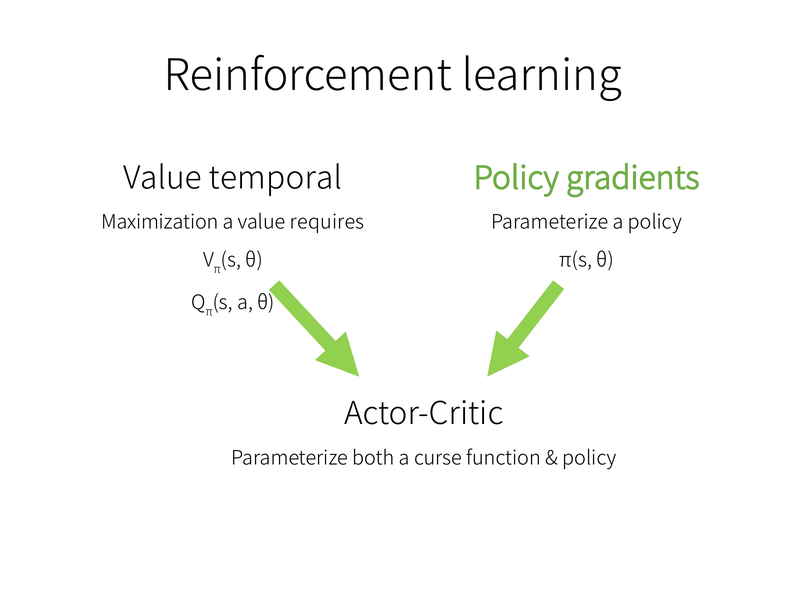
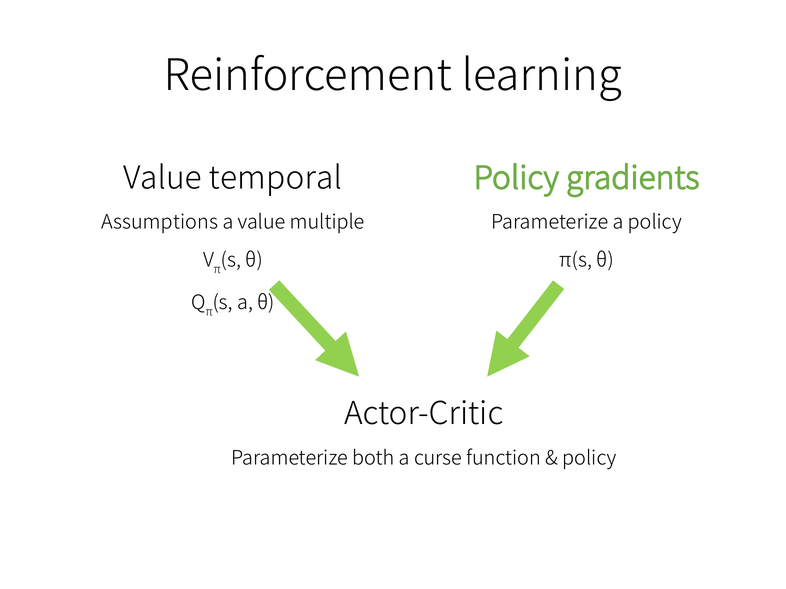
Maximization: Maximization -> Assumptions
requires: requires -> multiple
